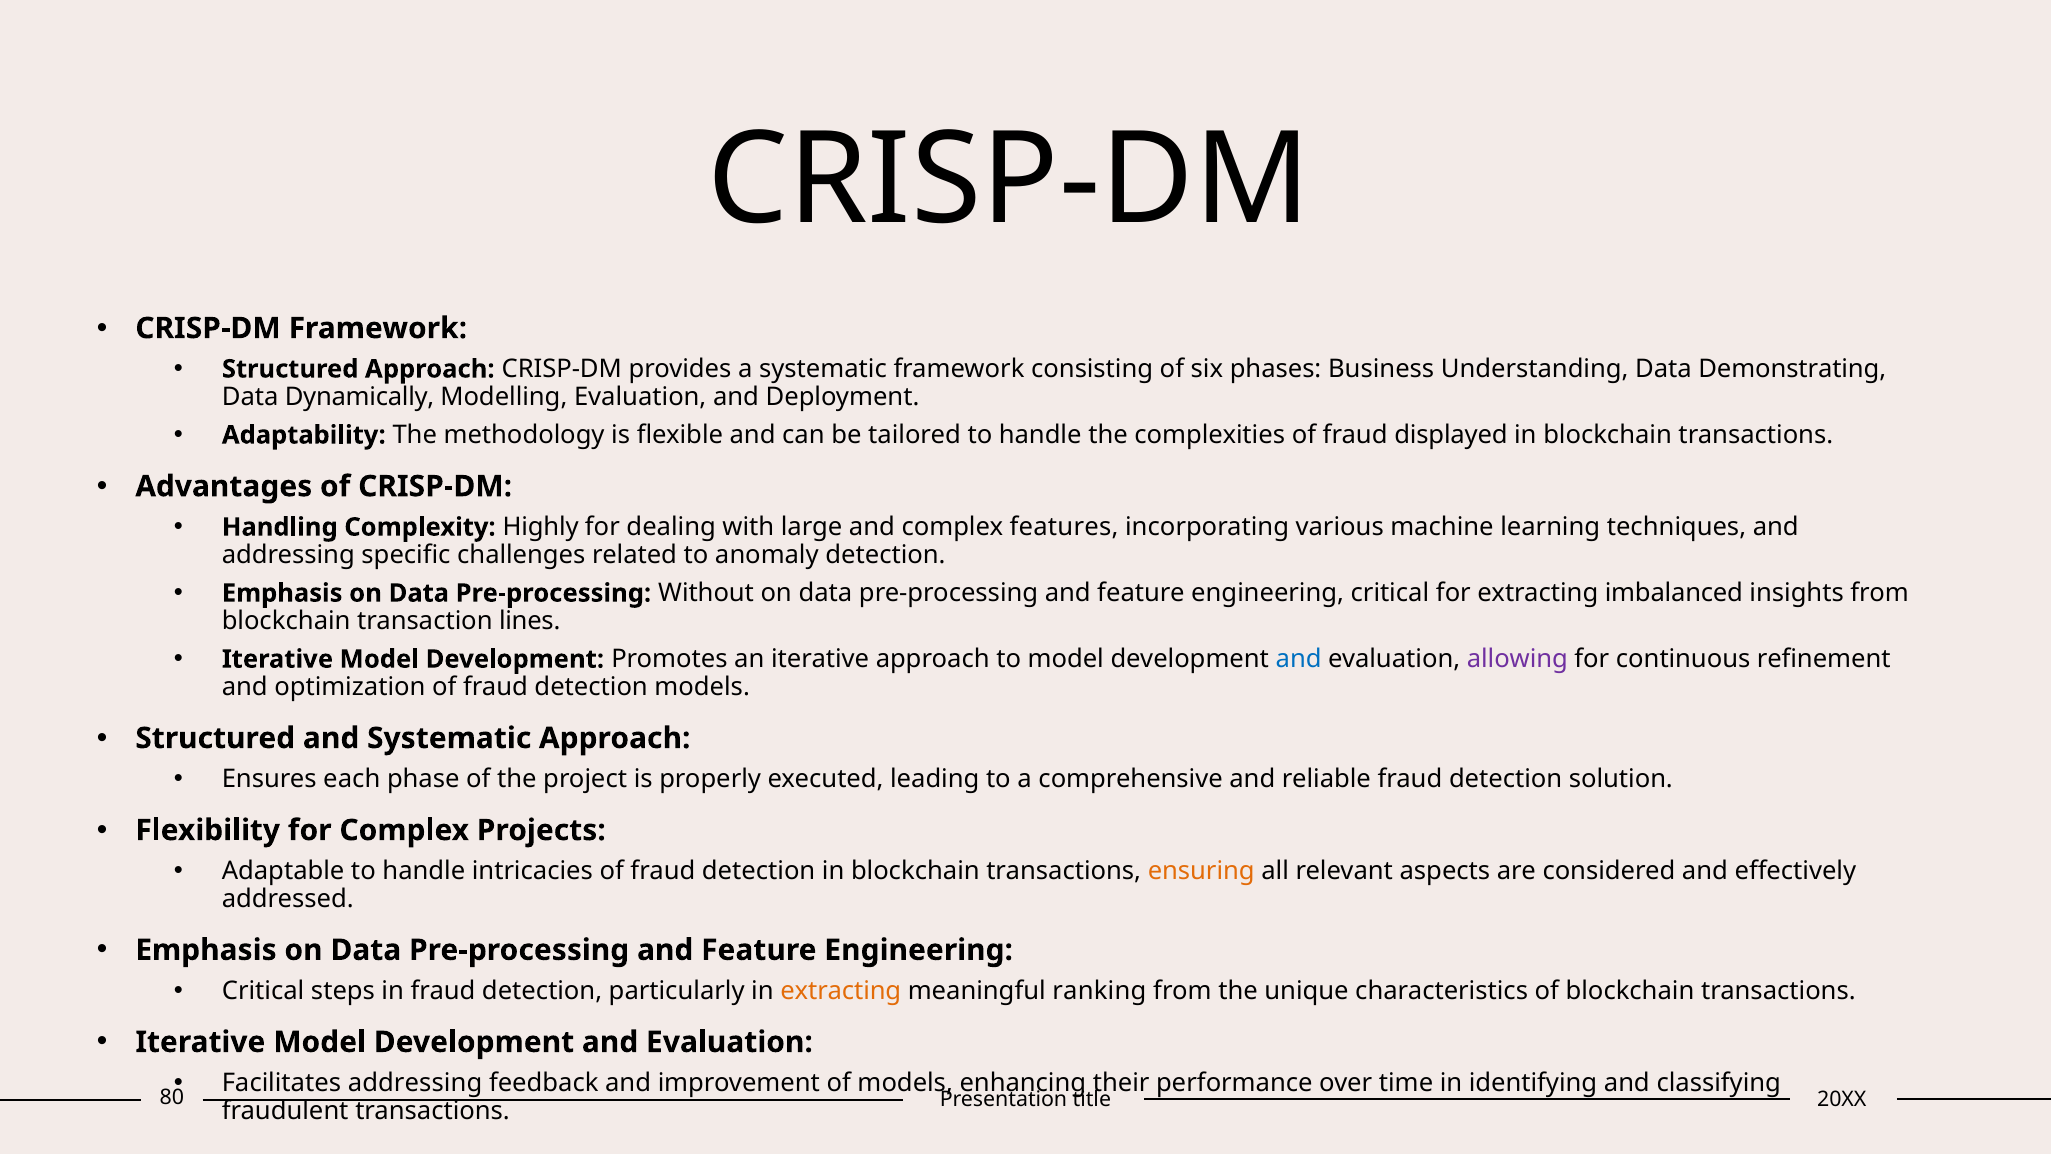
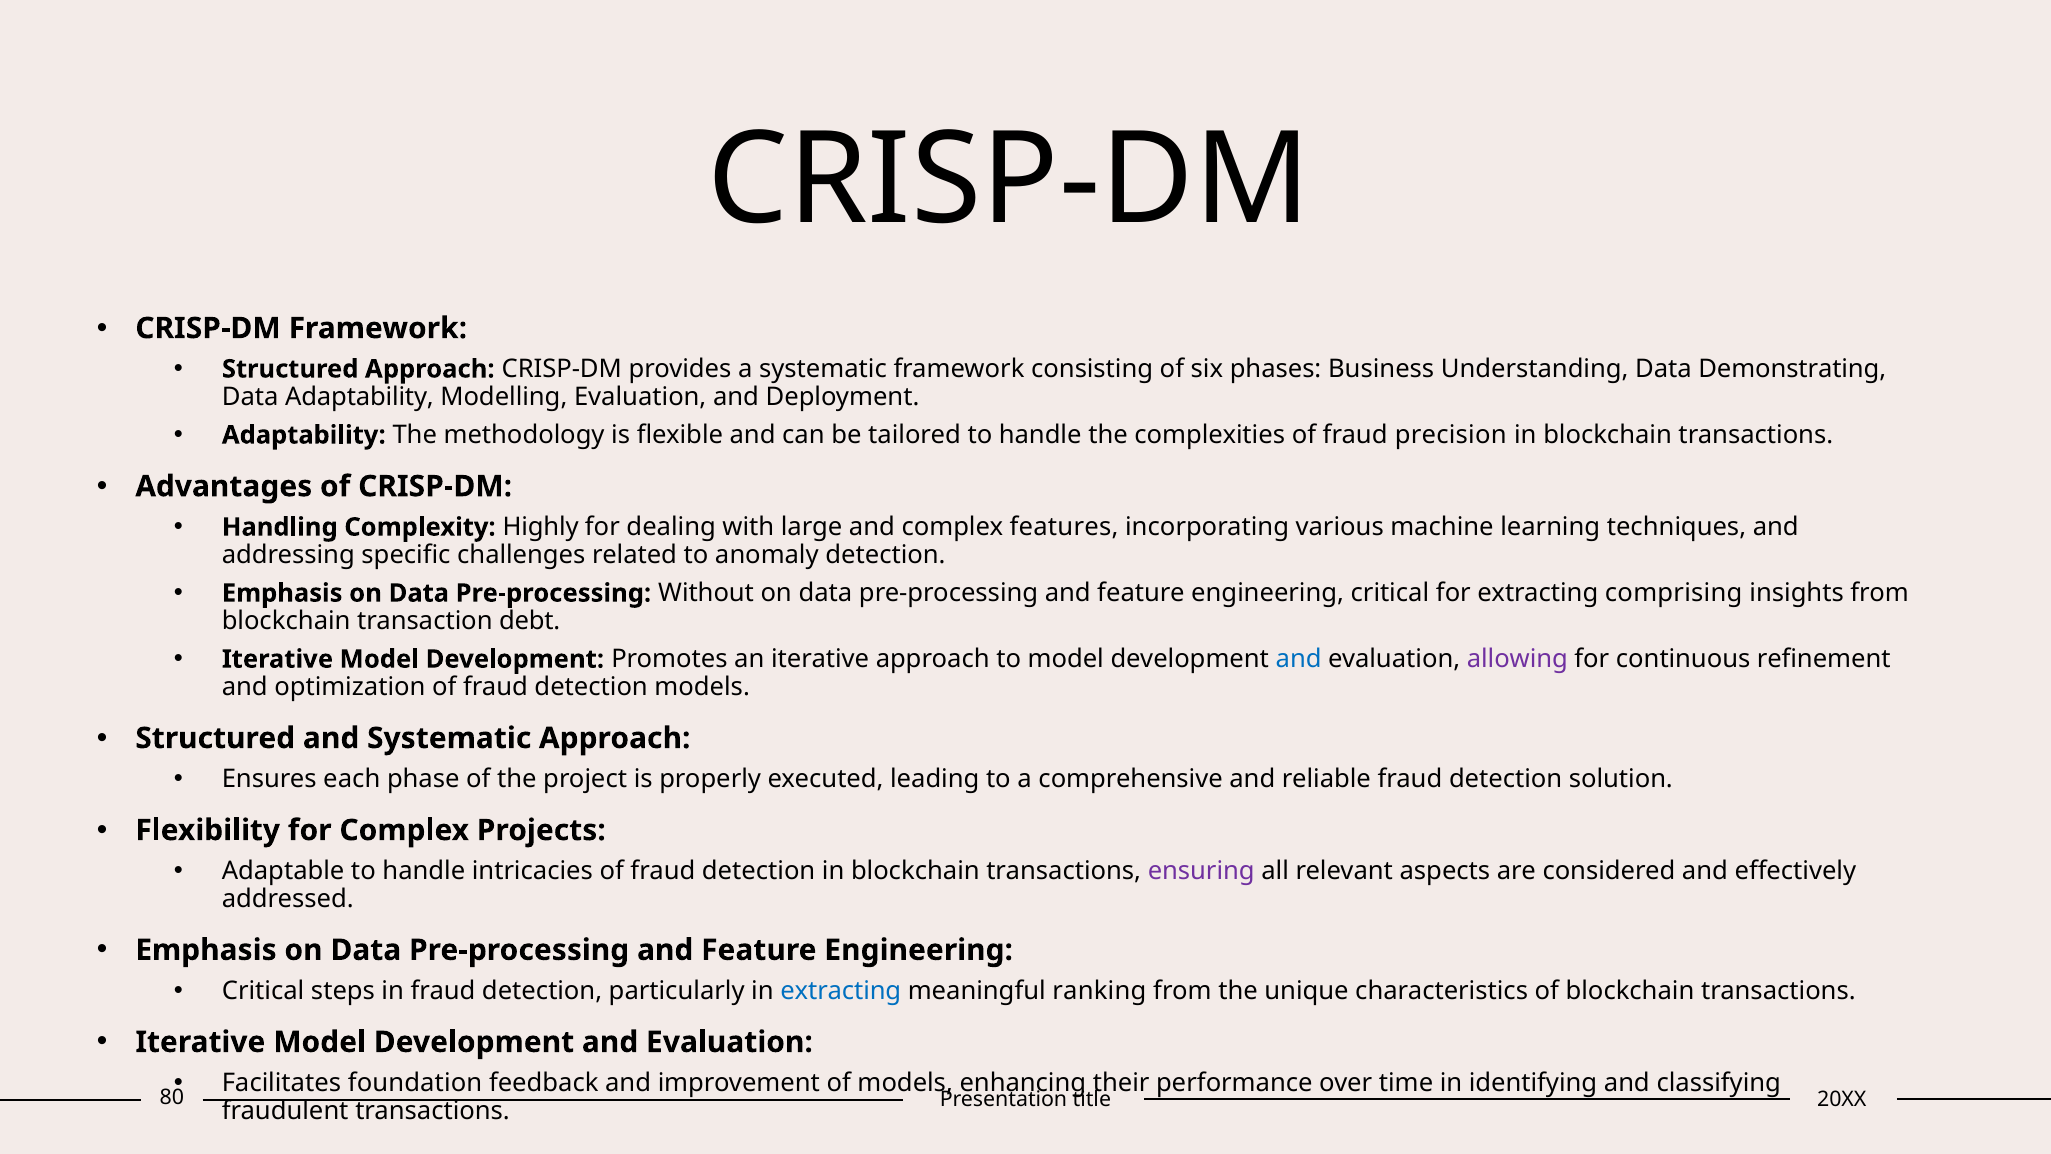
Data Dynamically: Dynamically -> Adaptability
displayed: displayed -> precision
imbalanced: imbalanced -> comprising
lines: lines -> debt
ensuring colour: orange -> purple
extracting at (841, 991) colour: orange -> blue
Facilitates addressing: addressing -> foundation
